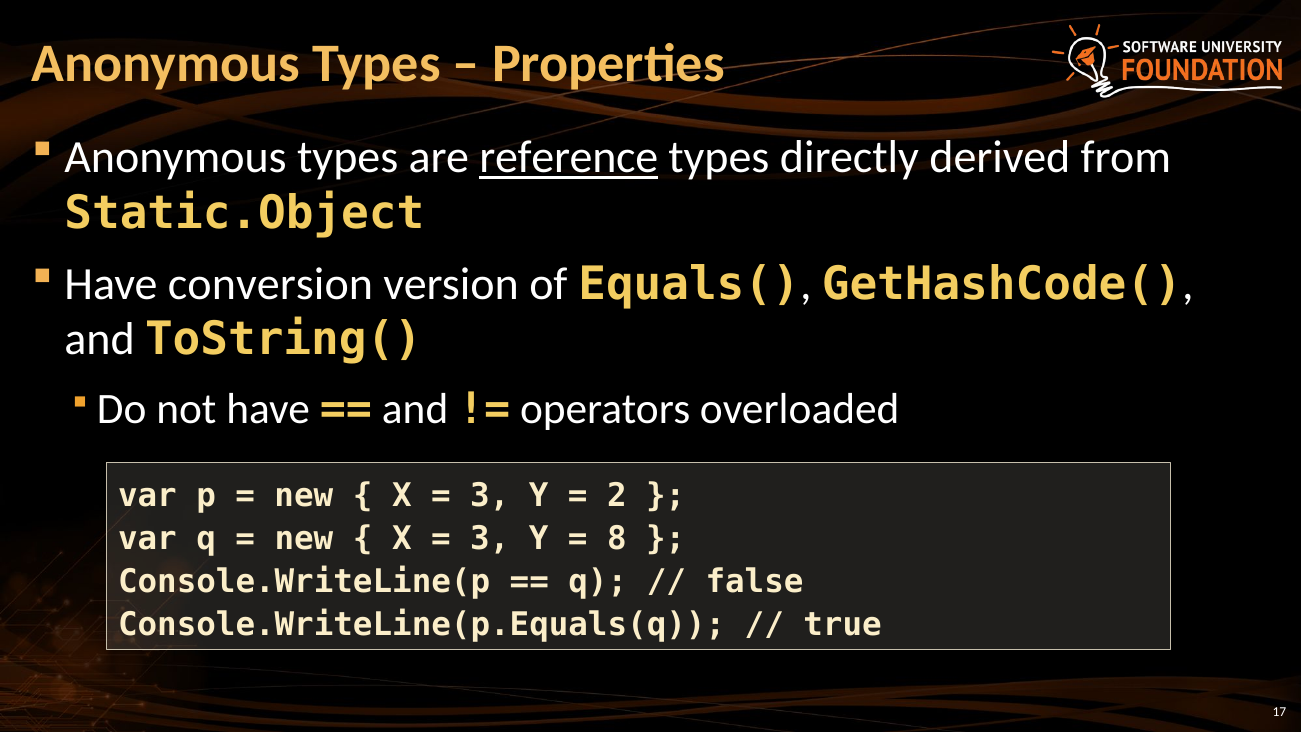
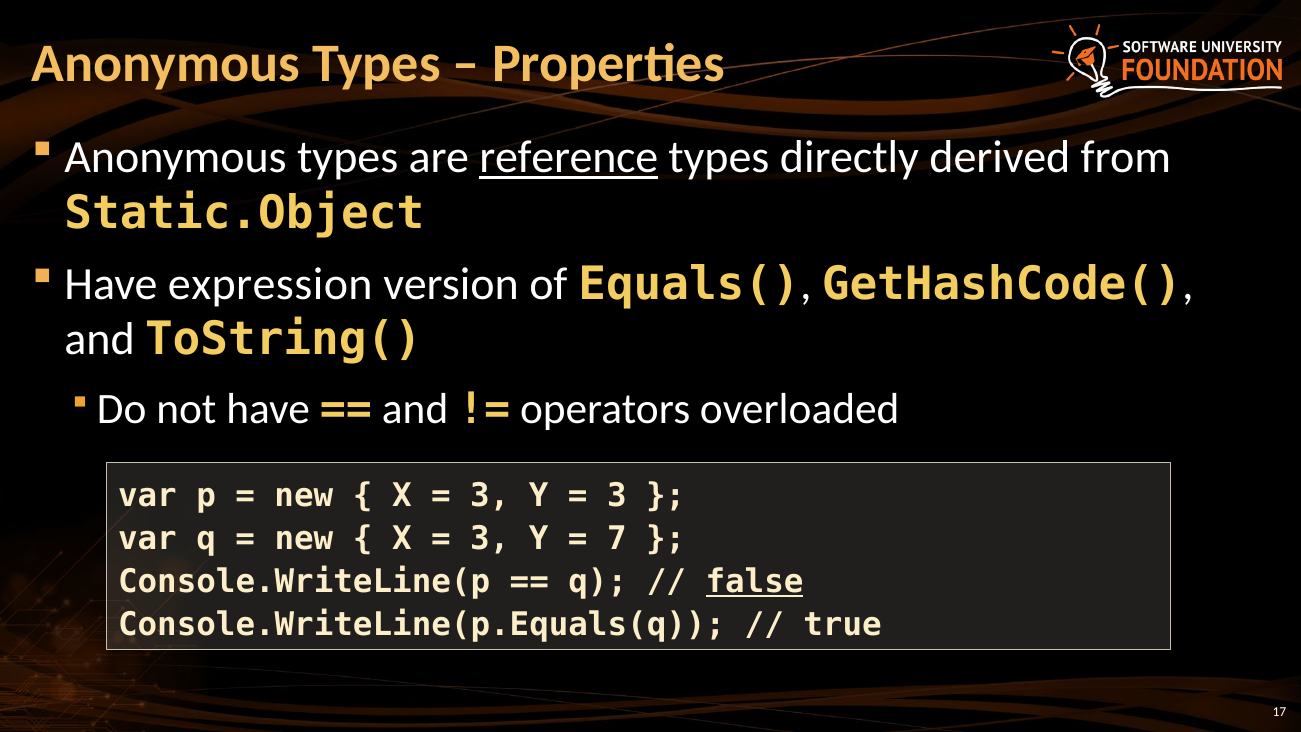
conversion: conversion -> expression
2 at (617, 496): 2 -> 3
8: 8 -> 7
false underline: none -> present
